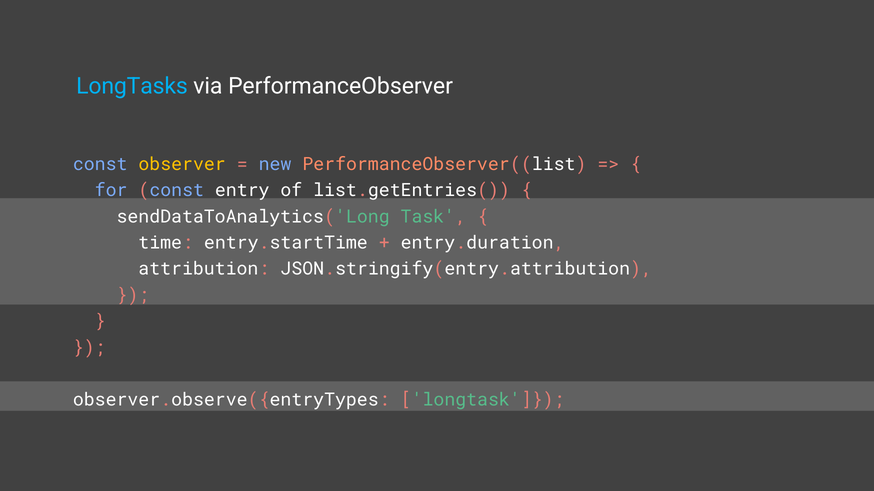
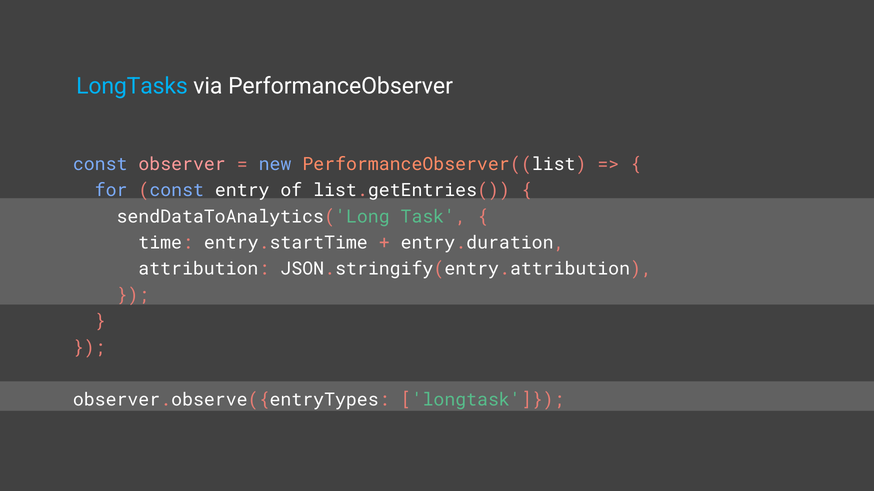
observer colour: yellow -> pink
